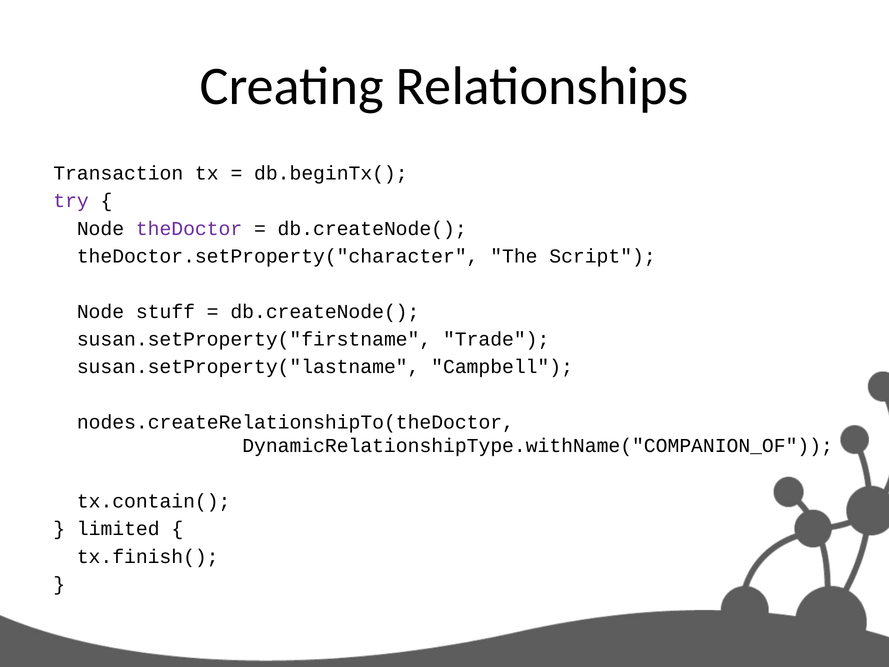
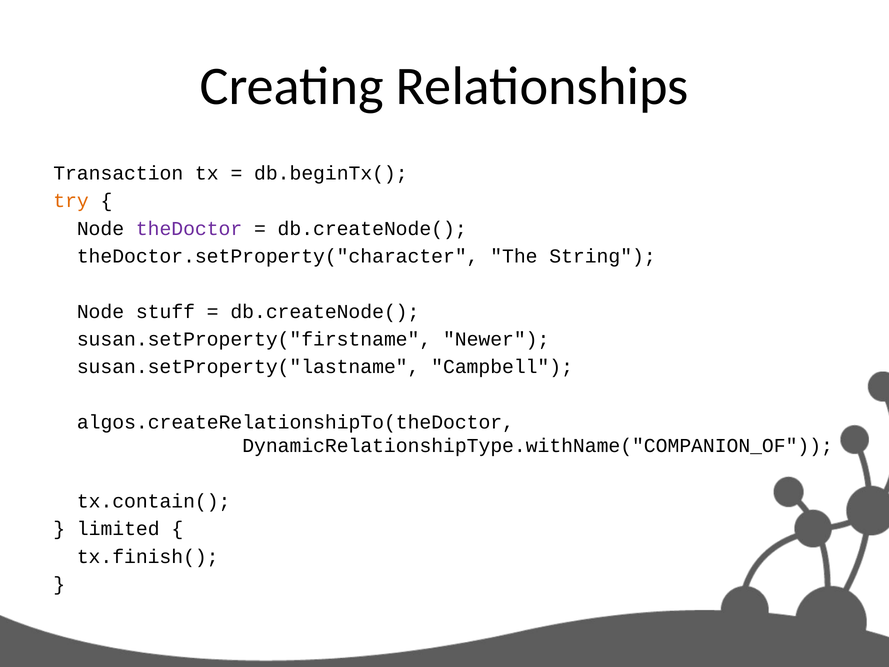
try colour: purple -> orange
Script: Script -> String
Trade: Trade -> Newer
nodes.createRelationshipTo(theDoctor: nodes.createRelationshipTo(theDoctor -> algos.createRelationshipTo(theDoctor
